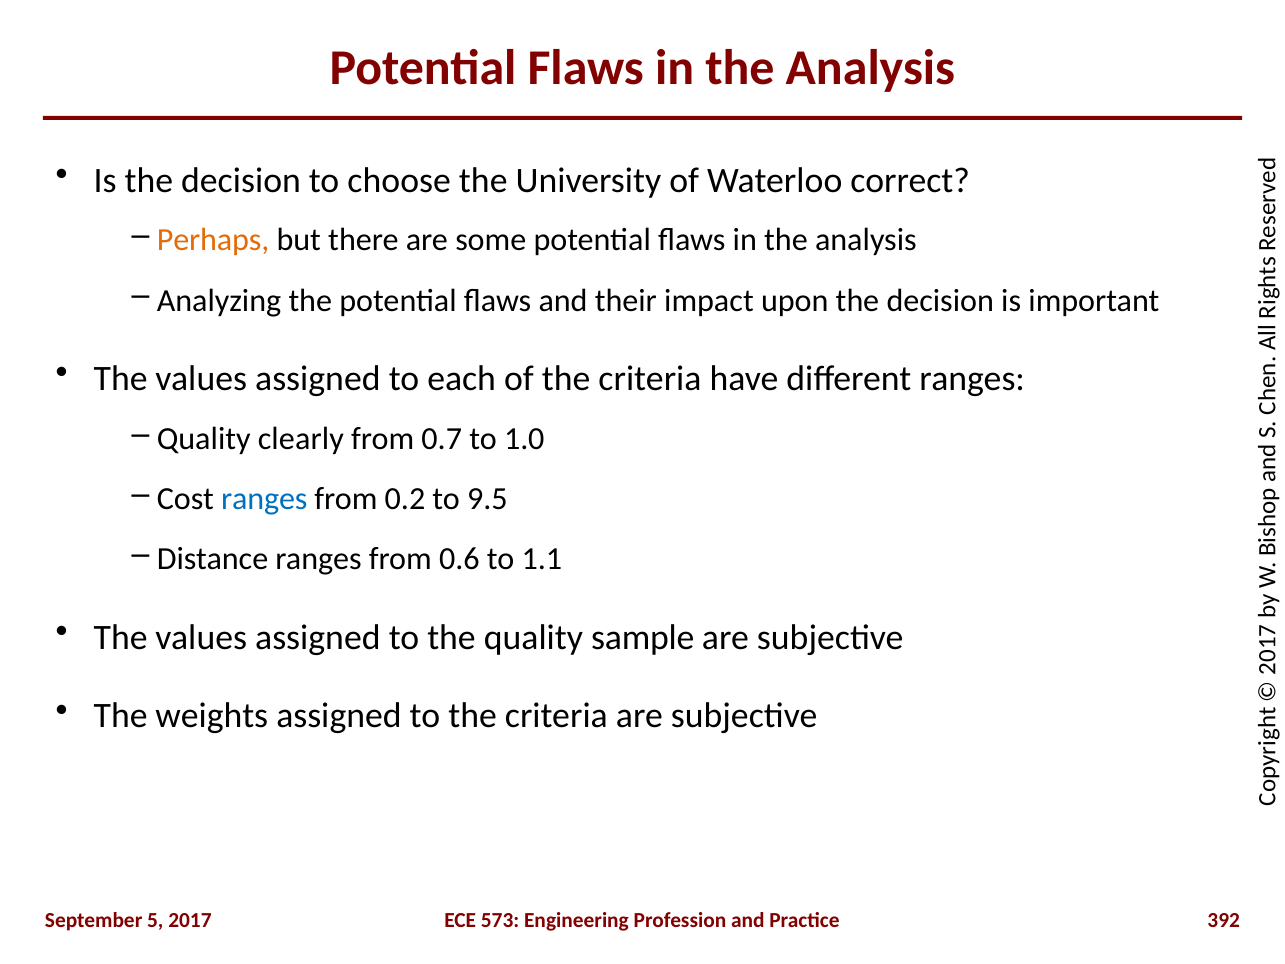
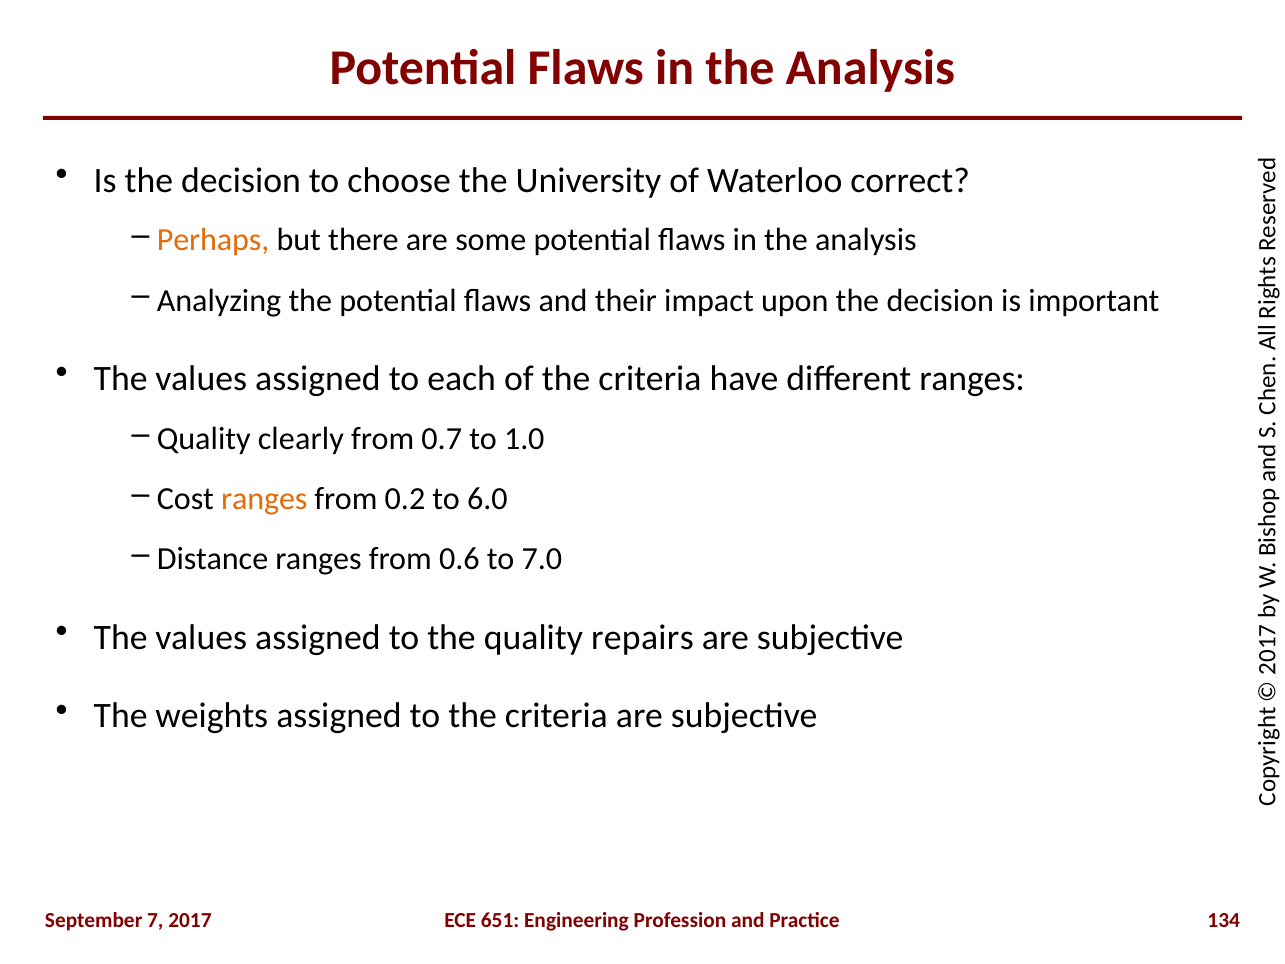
ranges at (264, 499) colour: blue -> orange
9.5: 9.5 -> 6.0
1.1: 1.1 -> 7.0
sample: sample -> repairs
September 5: 5 -> 7
573: 573 -> 651
392: 392 -> 134
